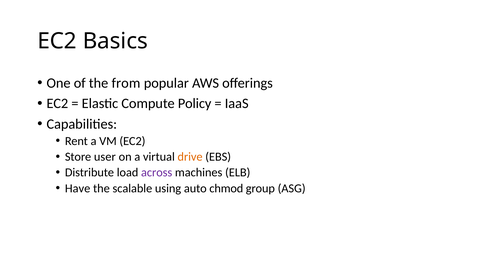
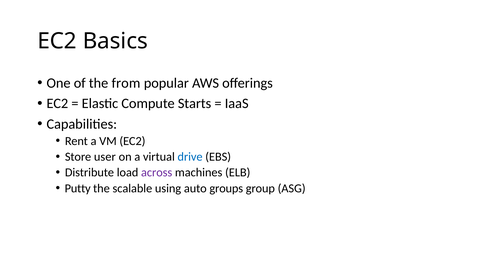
Policy: Policy -> Starts
drive colour: orange -> blue
Have: Have -> Putty
chmod: chmod -> groups
